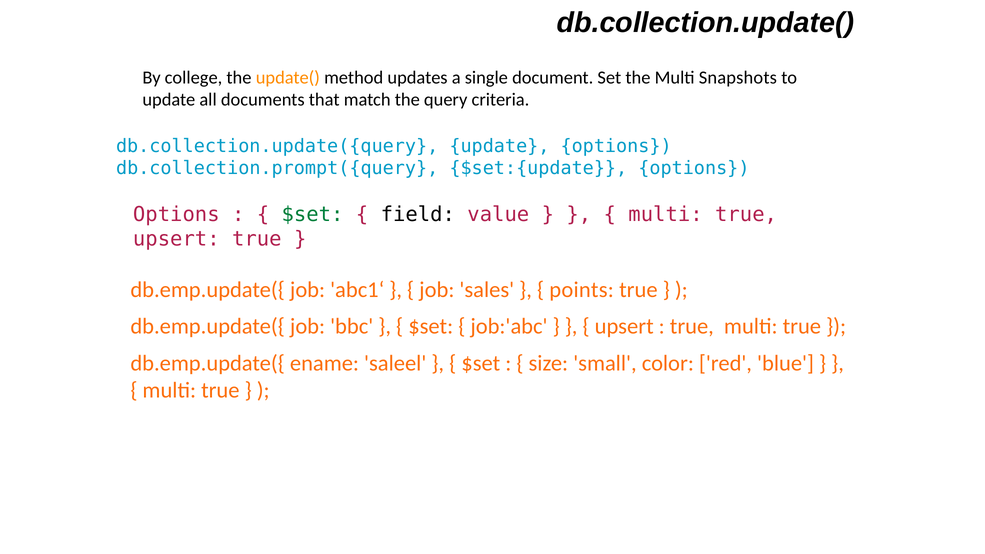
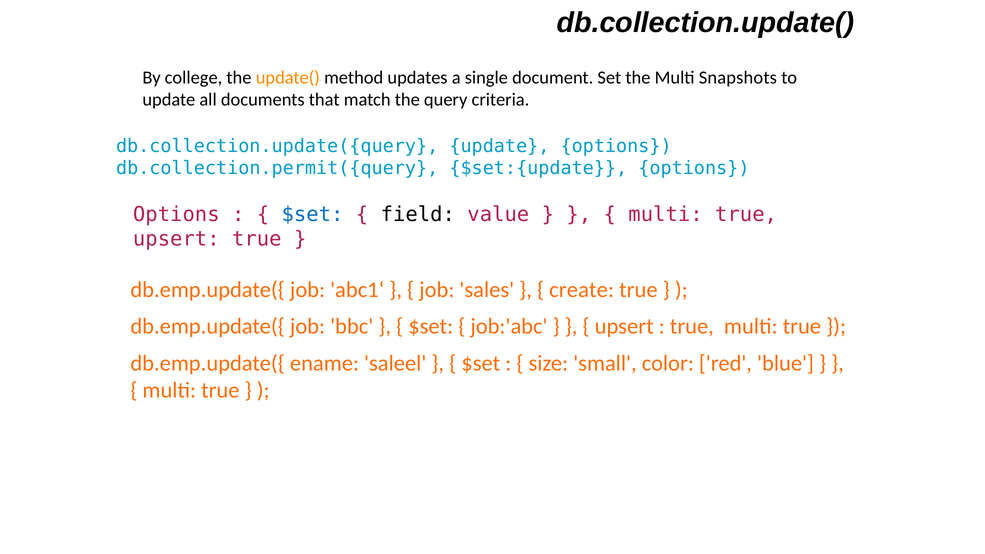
db.collection.prompt({query: db.collection.prompt({query -> db.collection.permit({query
$set at (312, 214) colour: green -> blue
points: points -> create
